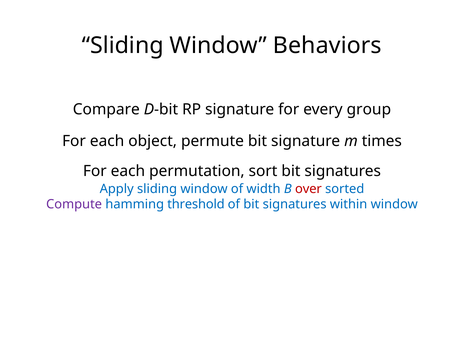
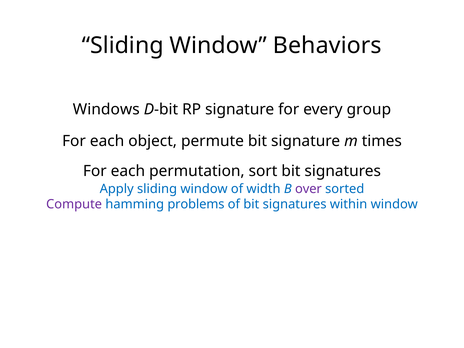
Compare: Compare -> Windows
over colour: red -> purple
threshold: threshold -> problems
